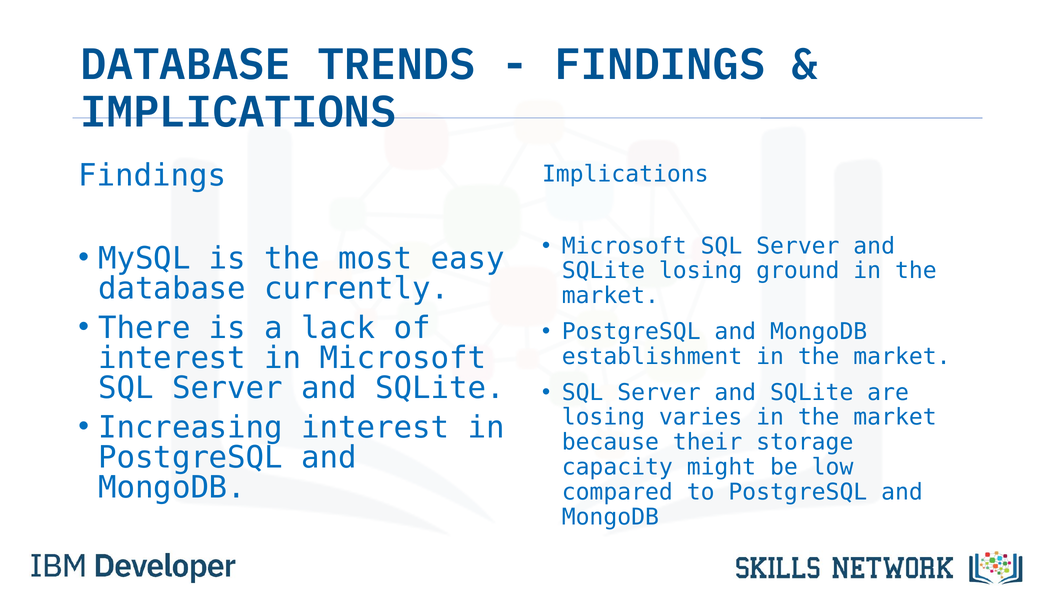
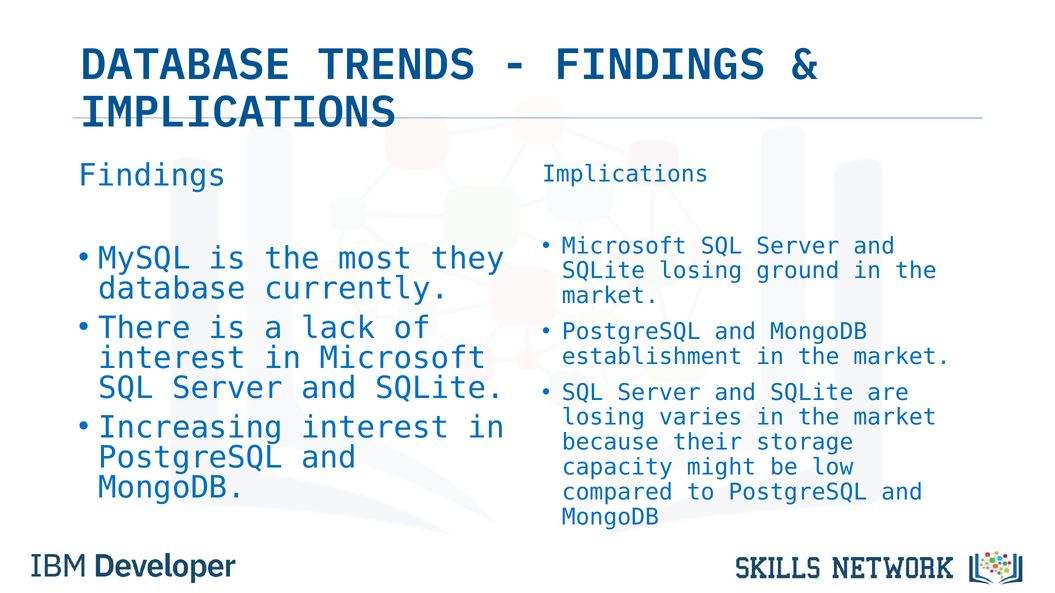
easy: easy -> they
